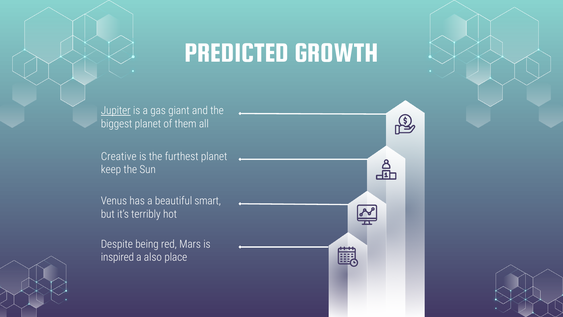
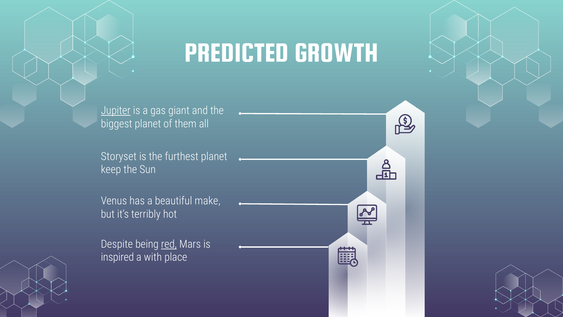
Creative: Creative -> Storyset
smart: smart -> make
red underline: none -> present
also: also -> with
